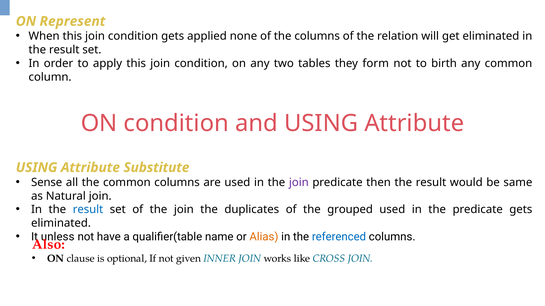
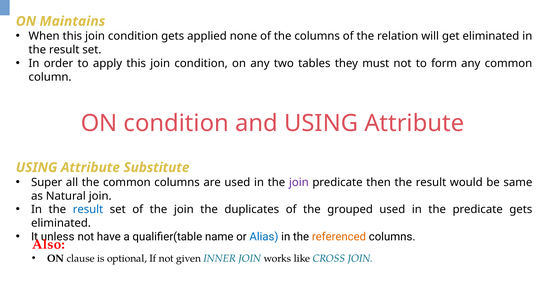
Represent: Represent -> Maintains
form: form -> must
birth: birth -> form
Sense: Sense -> Super
Alias colour: orange -> blue
referenced colour: blue -> orange
